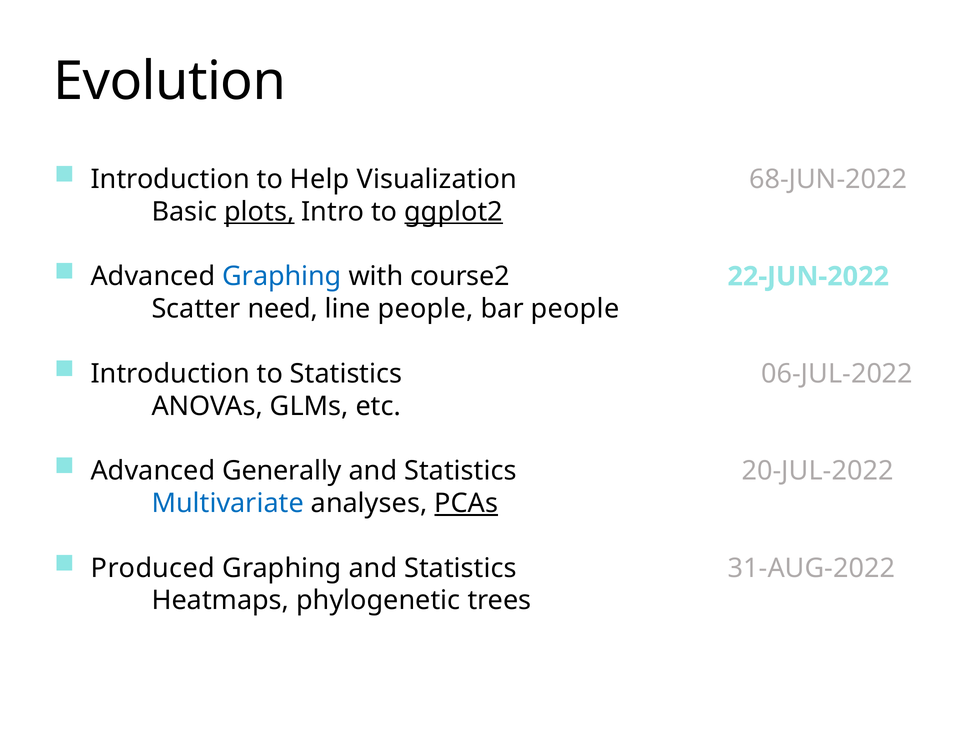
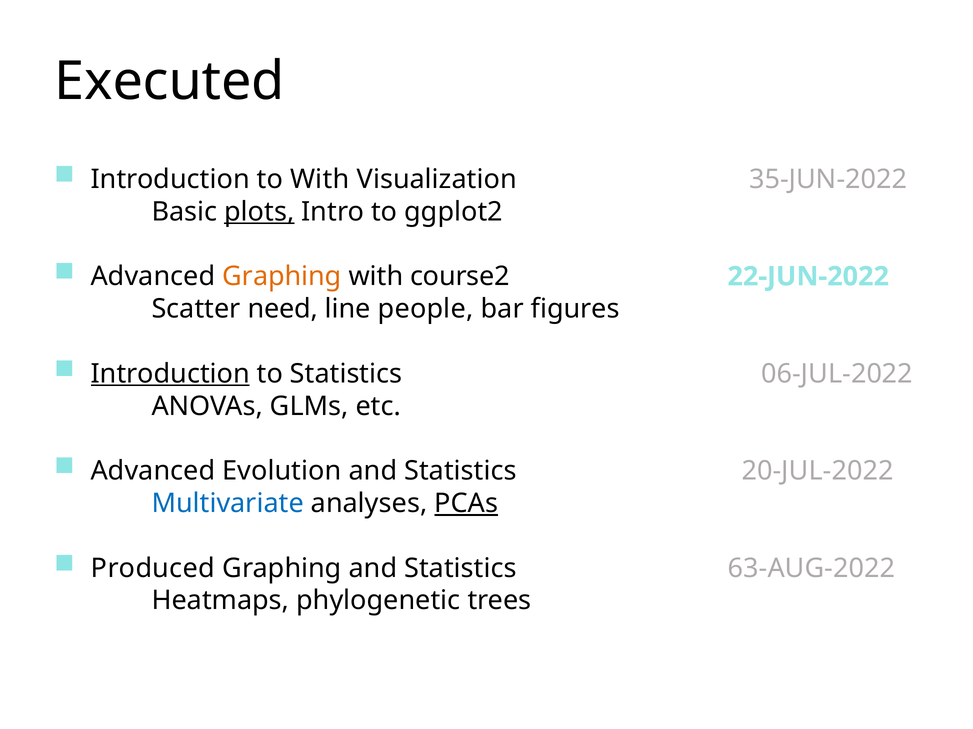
Evolution: Evolution -> Executed
to Help: Help -> With
68-JUN-2022: 68-JUN-2022 -> 35-JUN-2022
ggplot2 underline: present -> none
Graphing at (282, 277) colour: blue -> orange
bar people: people -> figures
Introduction at (170, 374) underline: none -> present
Generally: Generally -> Evolution
31-AUG-2022: 31-AUG-2022 -> 63-AUG-2022
